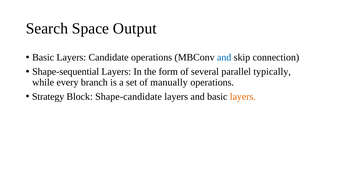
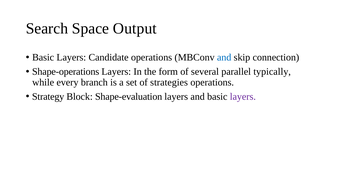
Shape-sequential: Shape-sequential -> Shape-operations
manually: manually -> strategies
Shape-candidate: Shape-candidate -> Shape-evaluation
layers at (243, 96) colour: orange -> purple
